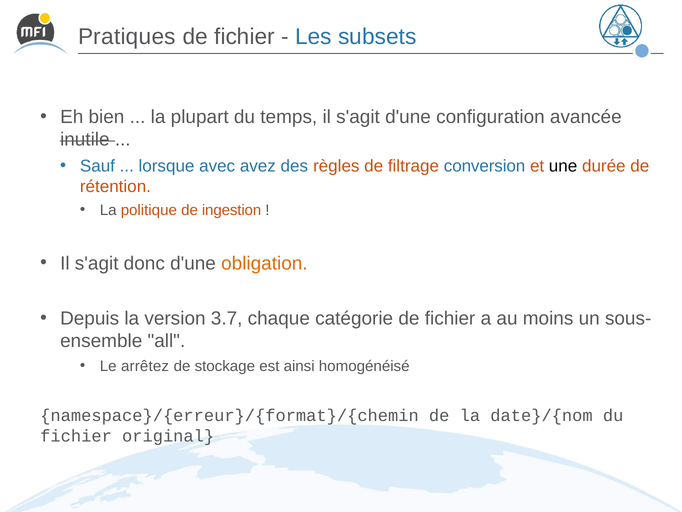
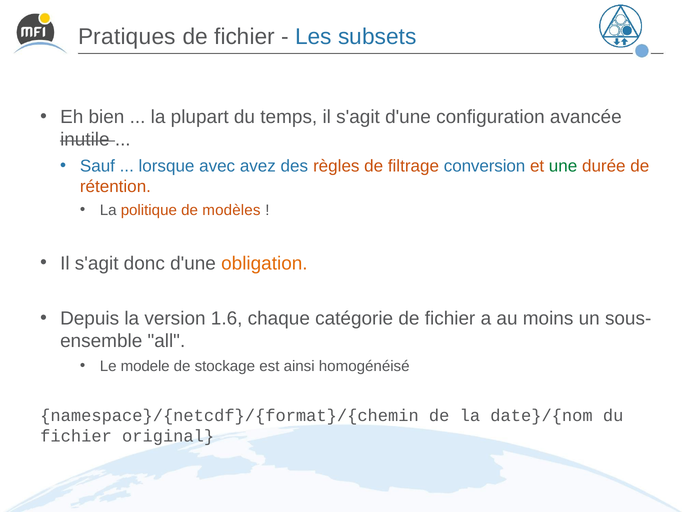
une colour: black -> green
ingestion: ingestion -> modèles
3.7: 3.7 -> 1.6
arrêtez: arrêtez -> modele
namespace}/{erreur}/{format}/{chemin: namespace}/{erreur}/{format}/{chemin -> namespace}/{netcdf}/{format}/{chemin
